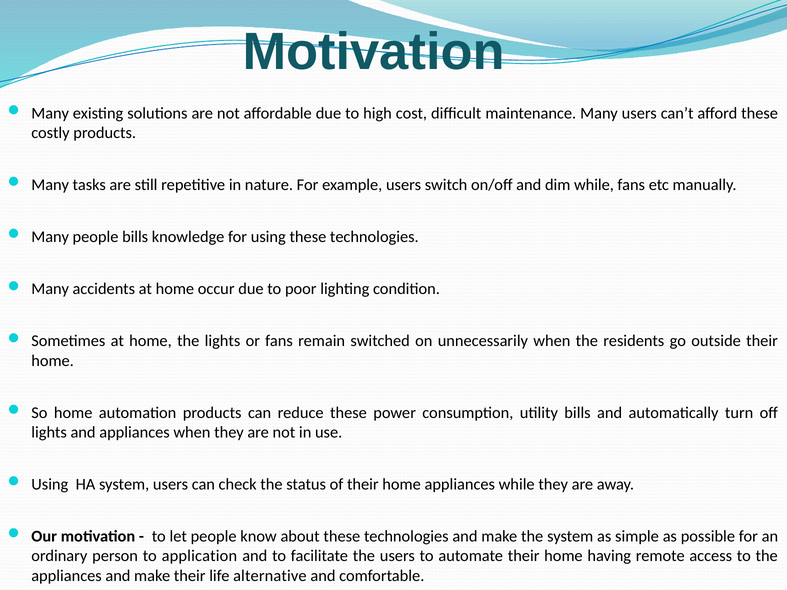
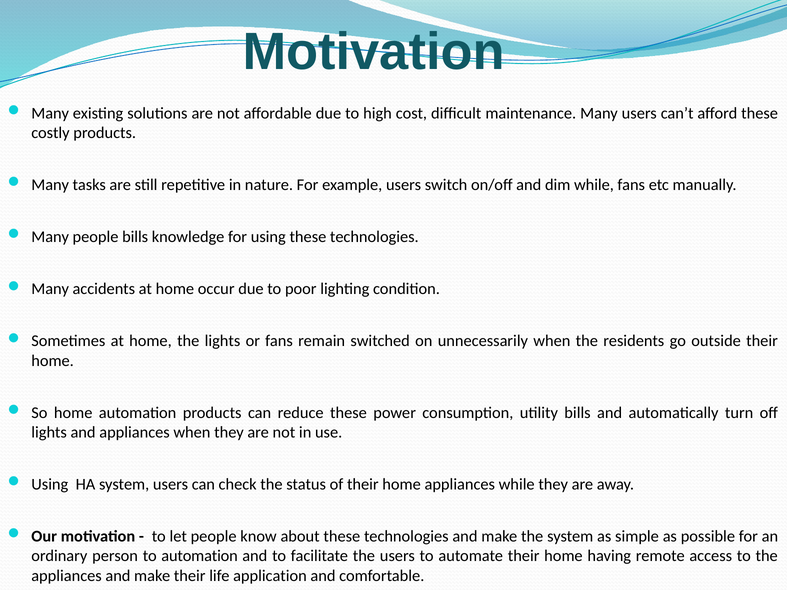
to application: application -> automation
alternative: alternative -> application
